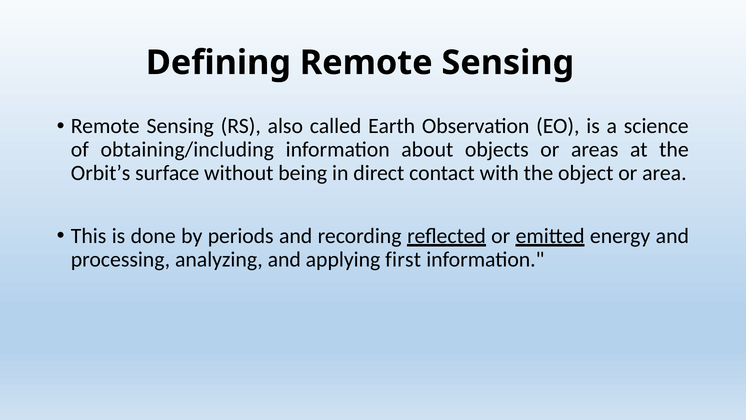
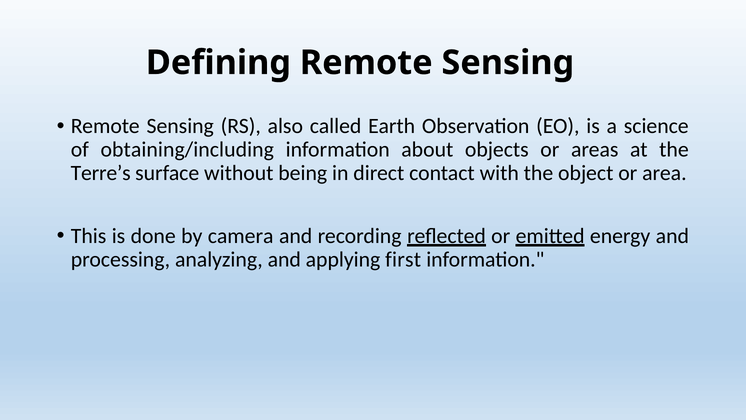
Orbit’s: Orbit’s -> Terre’s
periods: periods -> camera
